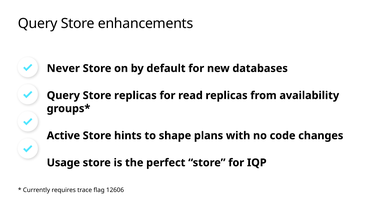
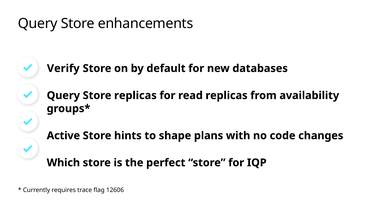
Never: Never -> Verify
Usage: Usage -> Which
